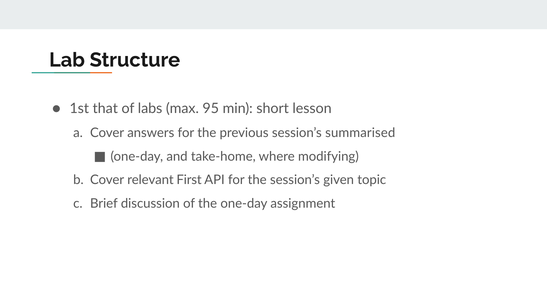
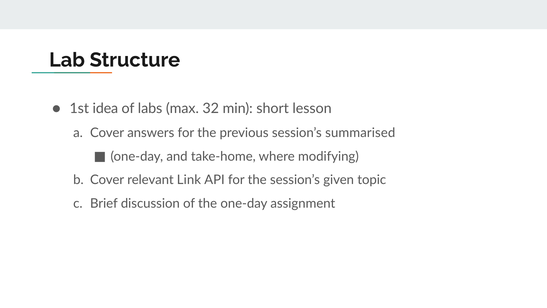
that: that -> idea
95: 95 -> 32
First: First -> Link
